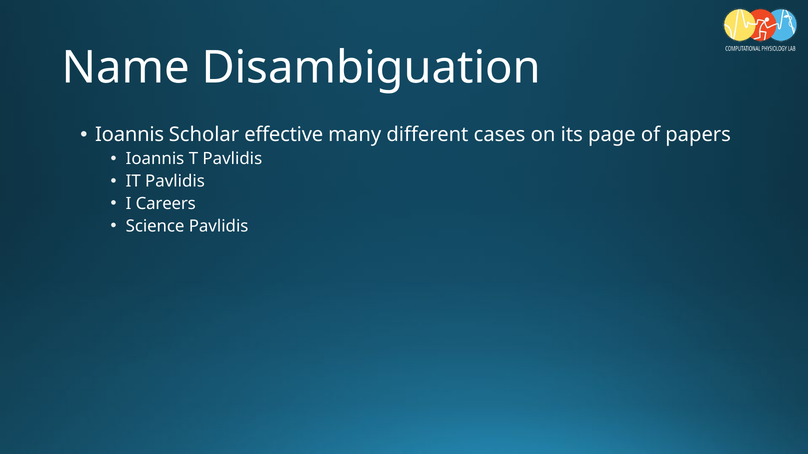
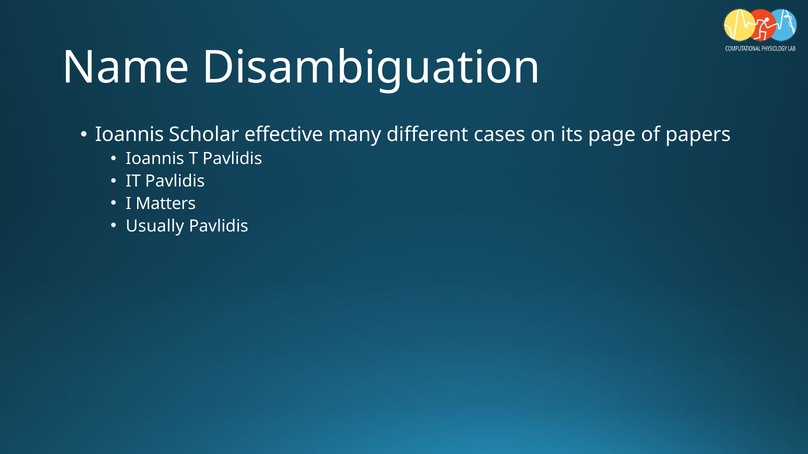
Careers: Careers -> Matters
Science: Science -> Usually
